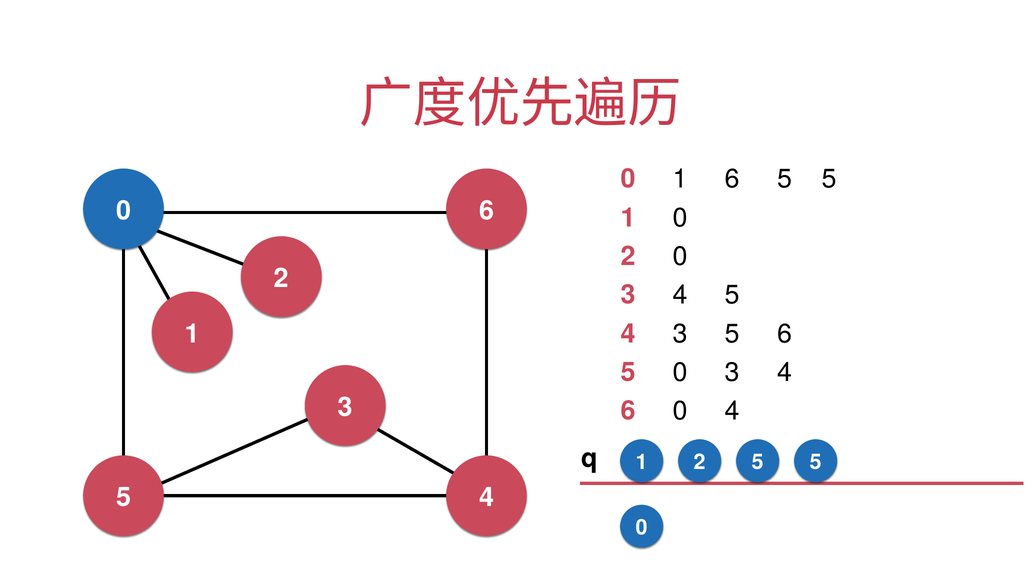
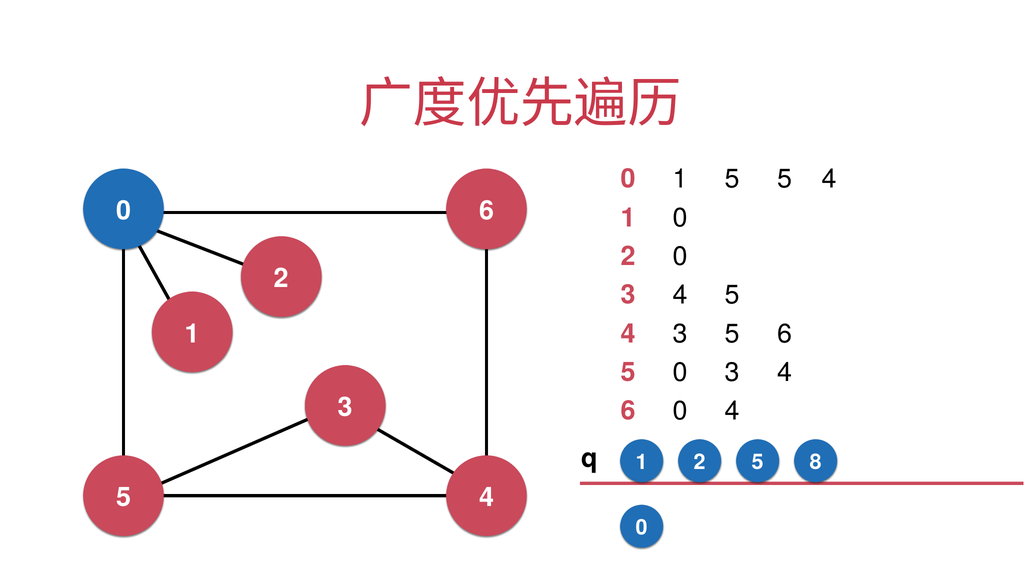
1 6: 6 -> 5
5 at (829, 179): 5 -> 4
5 at (816, 462): 5 -> 8
